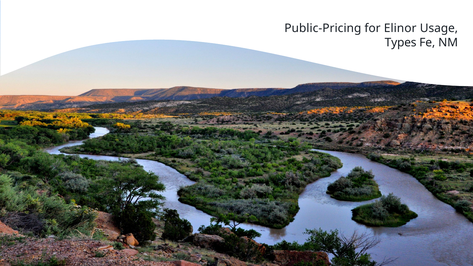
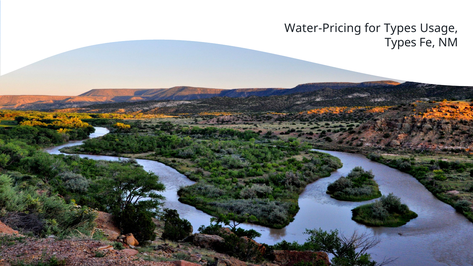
Public-Pricing: Public-Pricing -> Water-Pricing
for Elinor: Elinor -> Types
